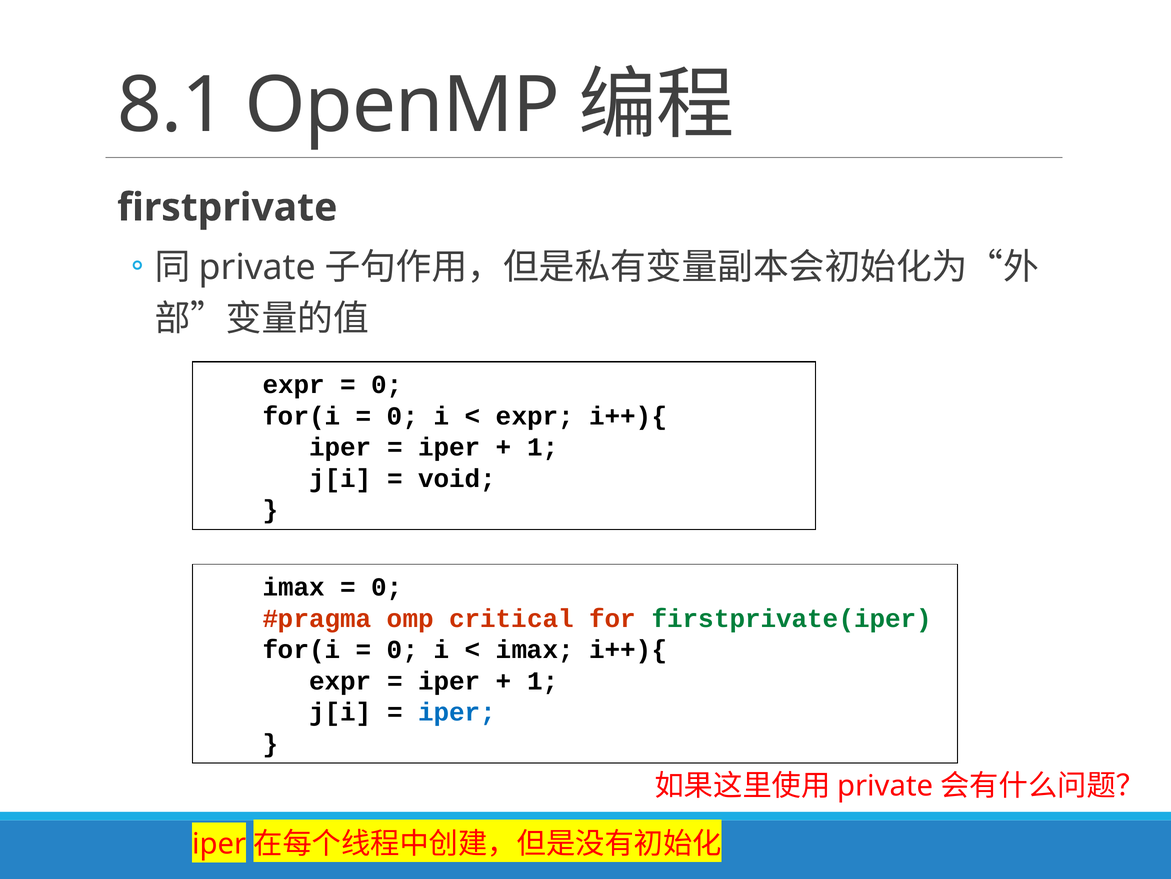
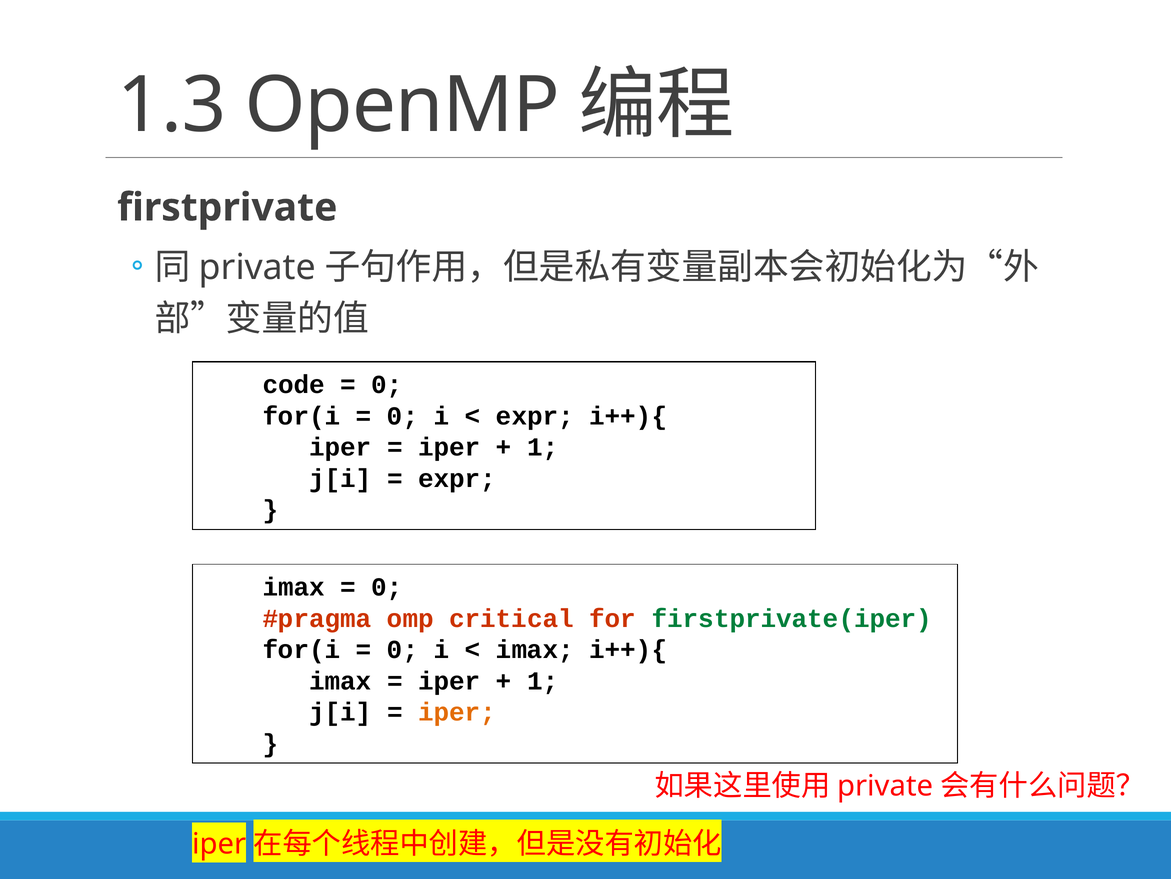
8.1: 8.1 -> 1.3
expr at (294, 385): expr -> code
void at (457, 478): void -> expr
expr at (340, 681): expr -> imax
iper at (457, 712) colour: blue -> orange
